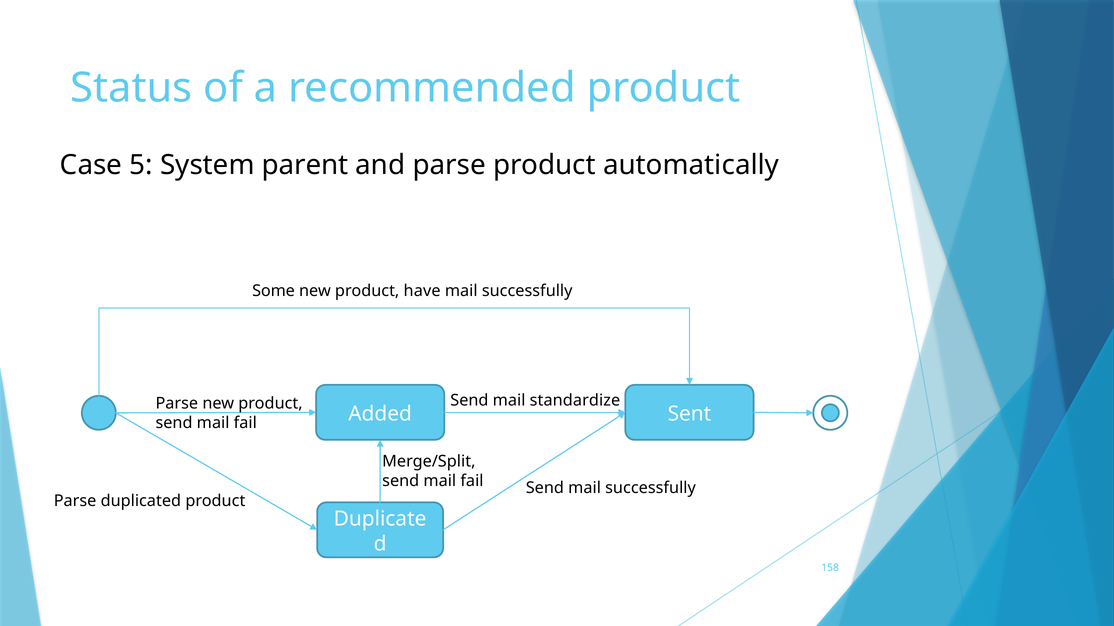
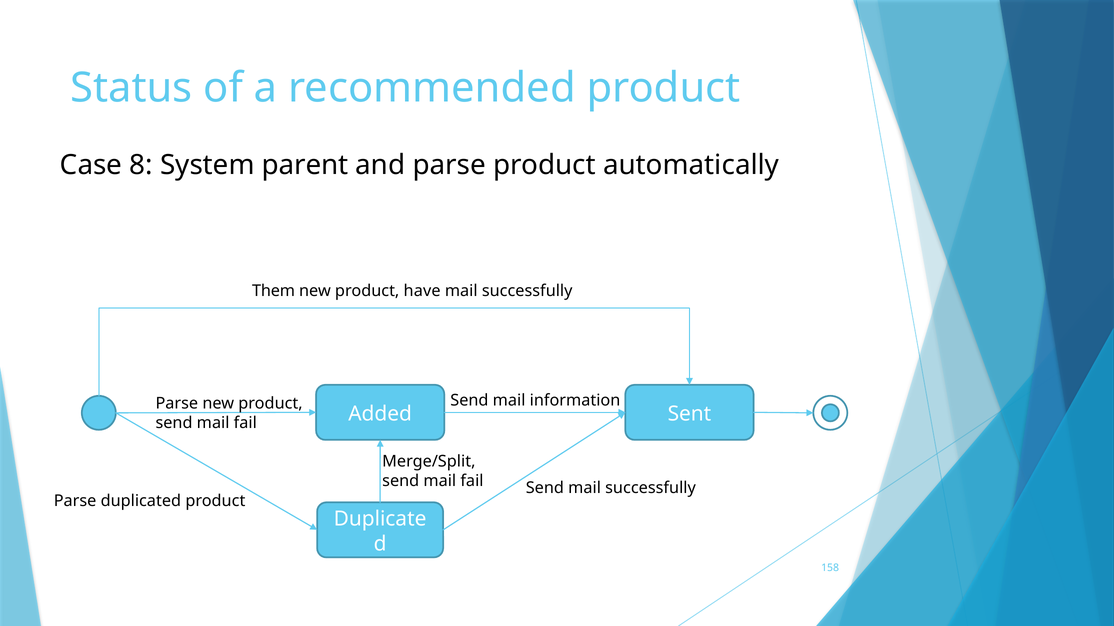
5: 5 -> 8
Some: Some -> Them
standardize: standardize -> information
